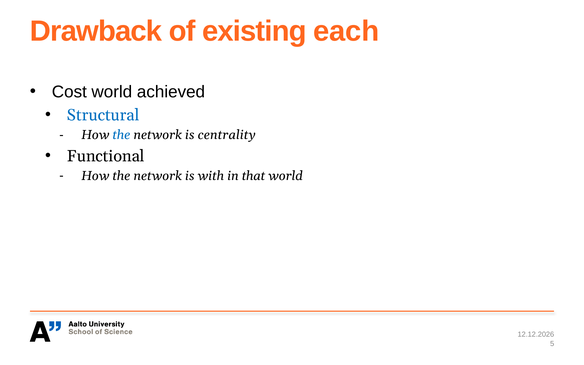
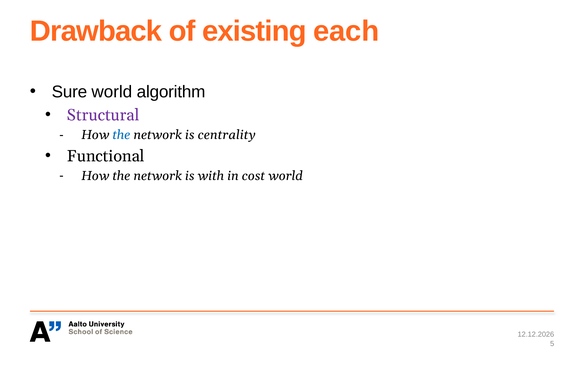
Cost: Cost -> Sure
achieved: achieved -> algorithm
Structural colour: blue -> purple
that: that -> cost
